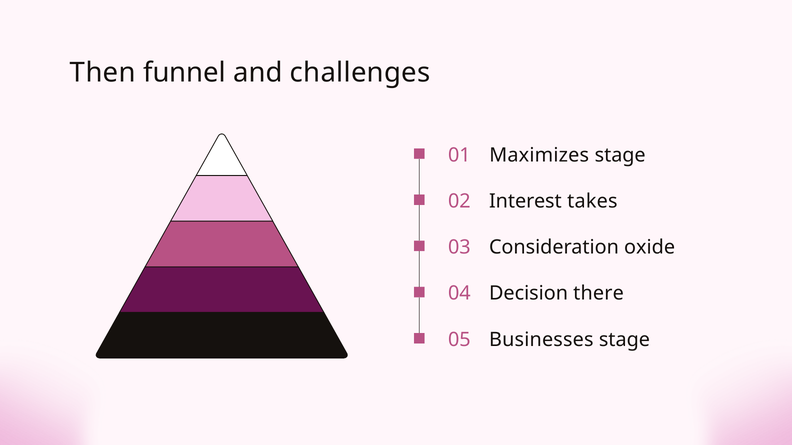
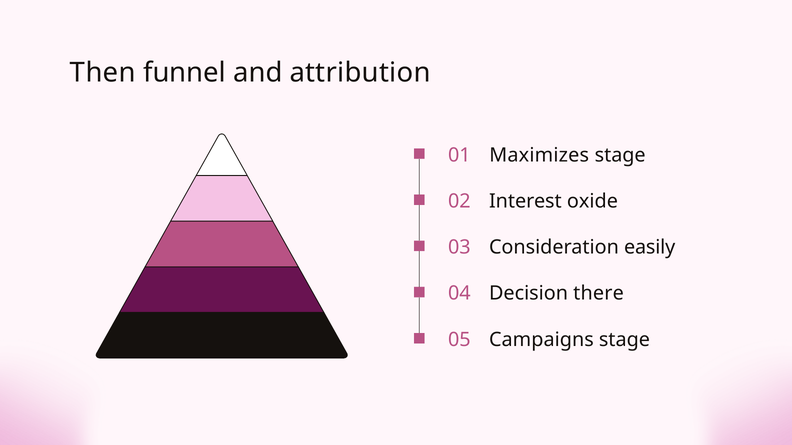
challenges: challenges -> attribution
takes: takes -> oxide
oxide: oxide -> easily
Businesses: Businesses -> Campaigns
